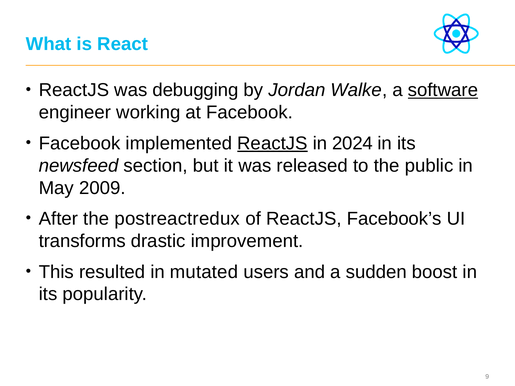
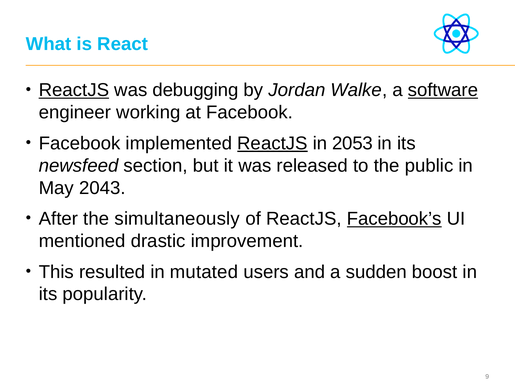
ReactJS at (74, 90) underline: none -> present
2024: 2024 -> 2053
2009: 2009 -> 2043
postreactredux: postreactredux -> simultaneously
Facebook’s underline: none -> present
transforms: transforms -> mentioned
